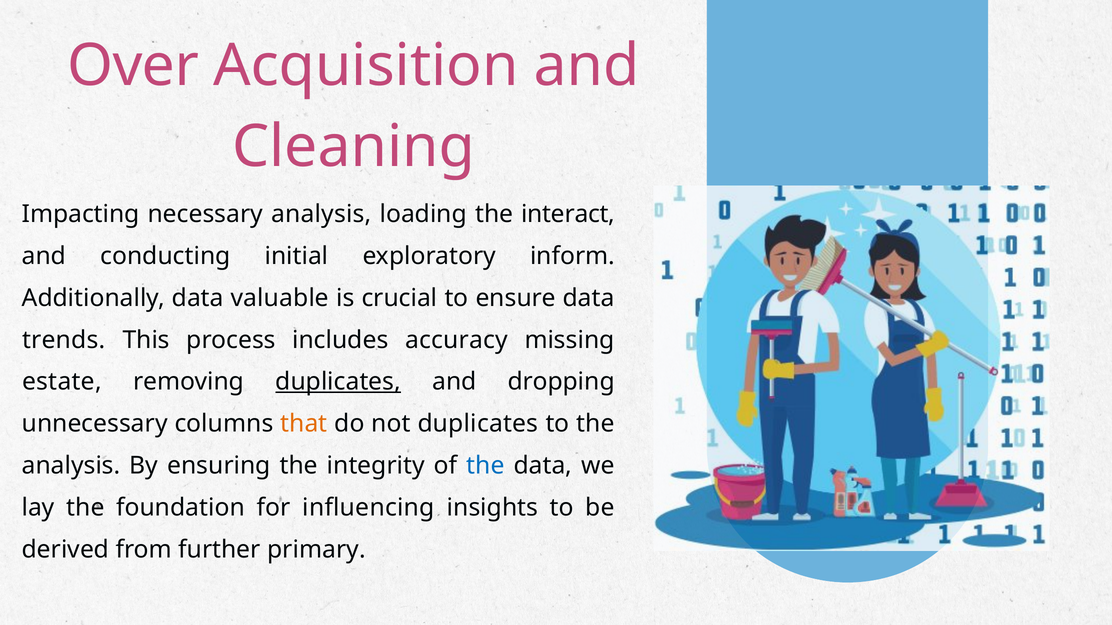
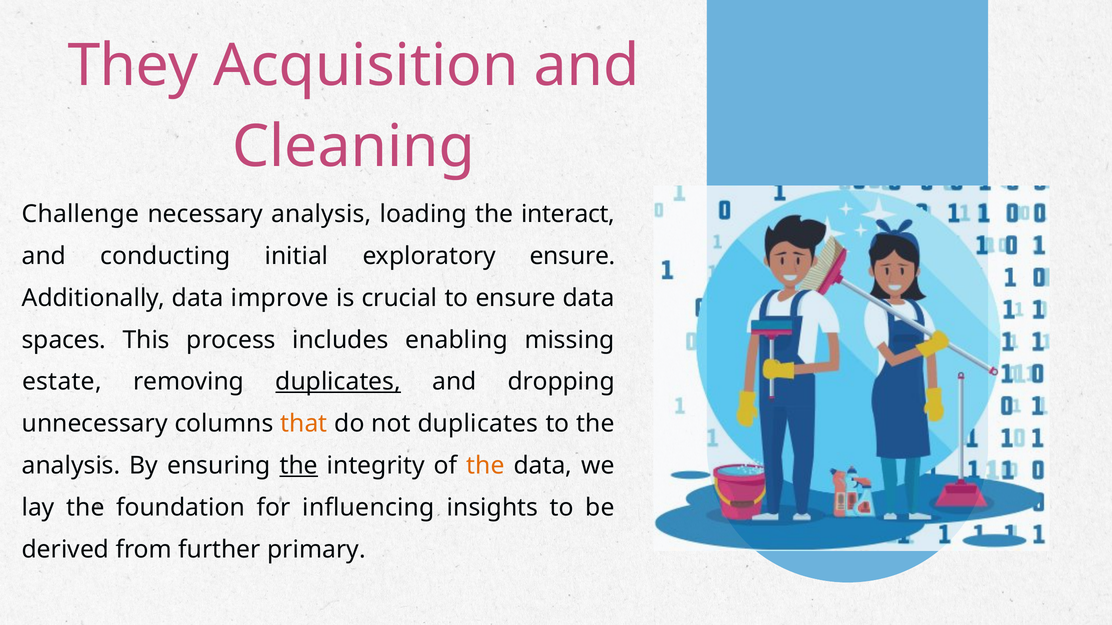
Over: Over -> They
Impacting: Impacting -> Challenge
exploratory inform: inform -> ensure
valuable: valuable -> improve
trends: trends -> spaces
accuracy: accuracy -> enabling
the at (299, 466) underline: none -> present
the at (485, 466) colour: blue -> orange
